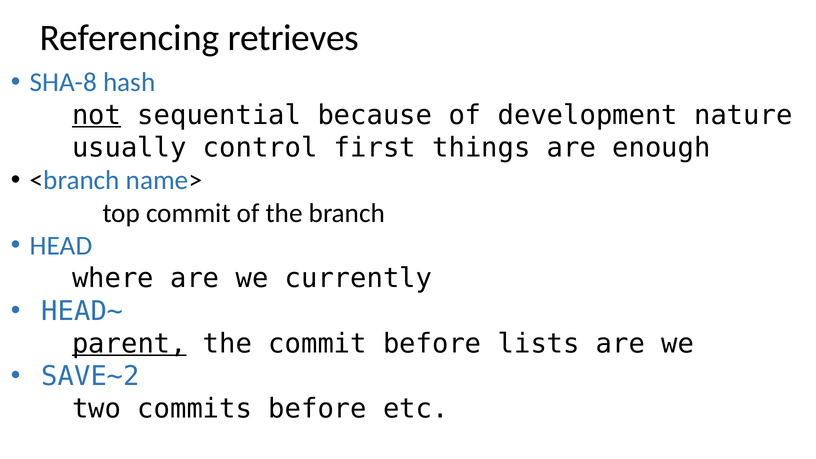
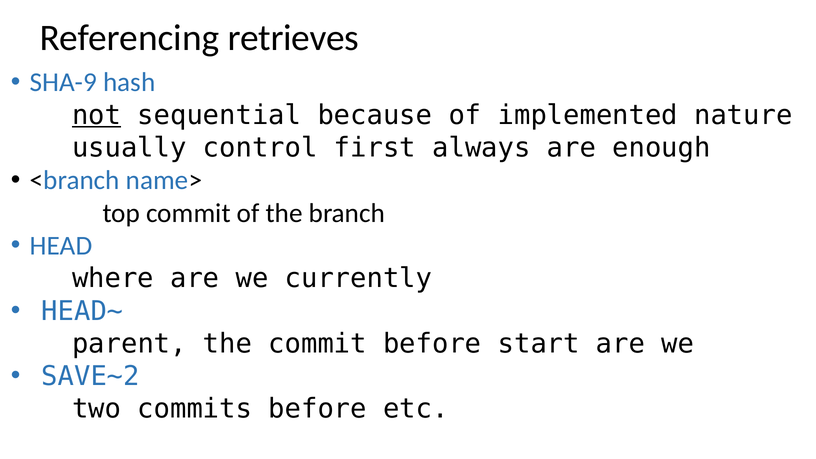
SHA-8: SHA-8 -> SHA-9
development: development -> implemented
things: things -> always
parent underline: present -> none
lists: lists -> start
